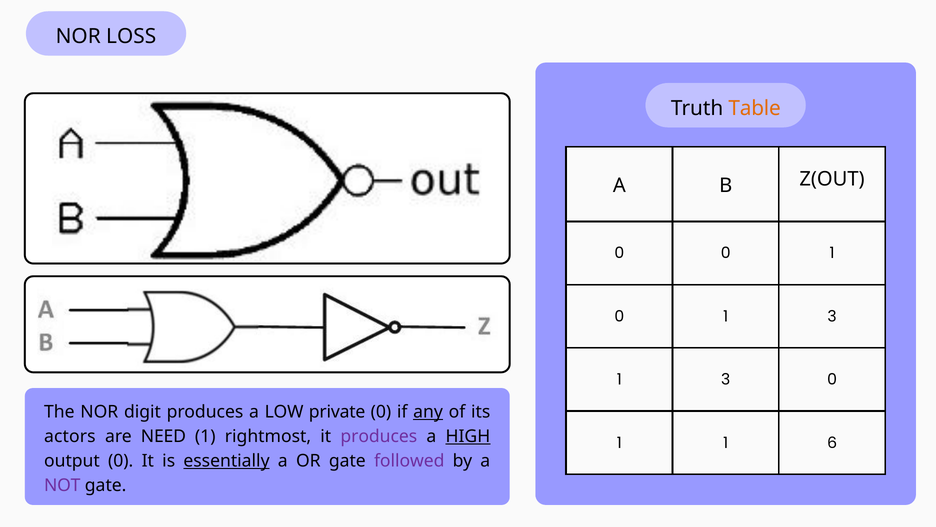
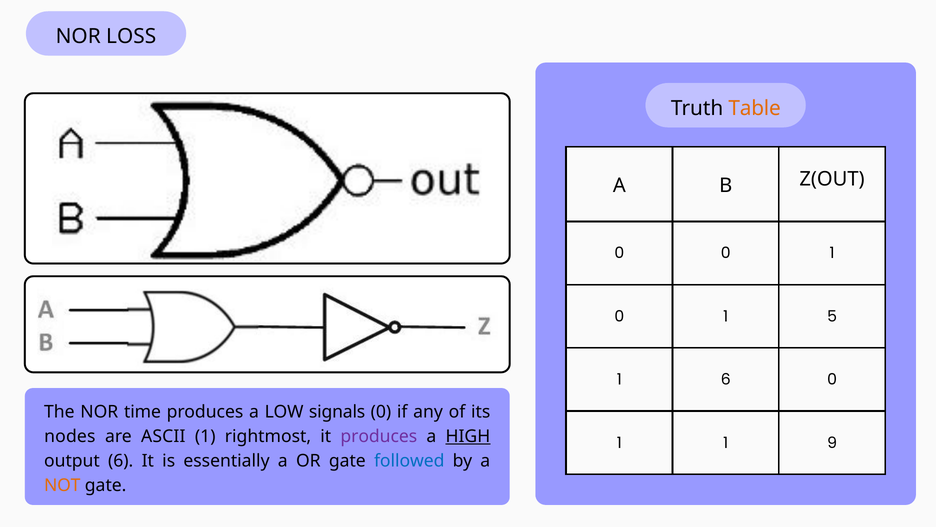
0 1 3: 3 -> 5
3 at (726, 379): 3 -> 6
digit: digit -> time
private: private -> signals
any underline: present -> none
actors: actors -> nodes
NEED: NEED -> ASCII
6: 6 -> 9
output 0: 0 -> 6
essentially underline: present -> none
followed colour: purple -> blue
NOT colour: purple -> orange
